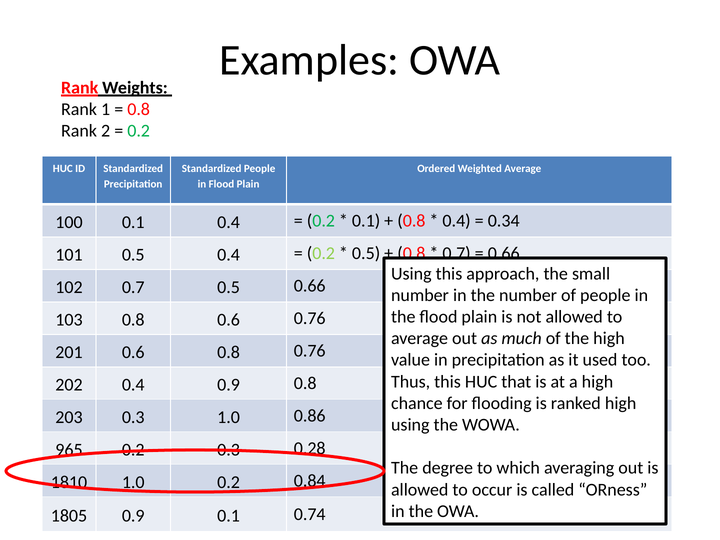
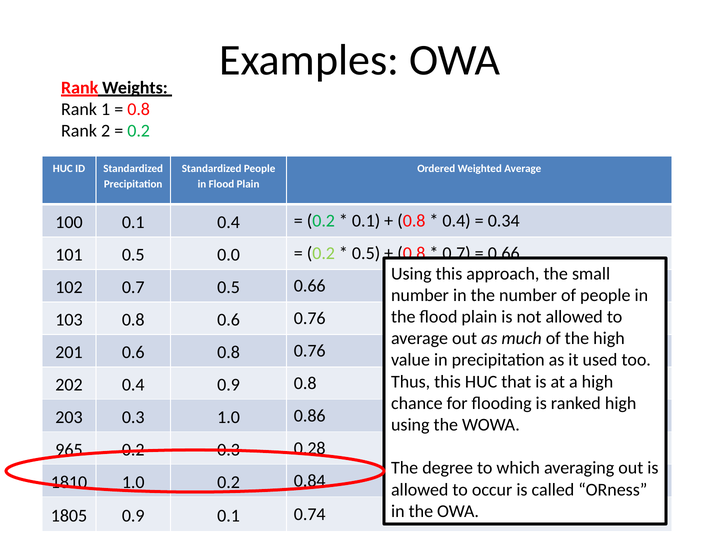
0.5 0.4: 0.4 -> 0.0
